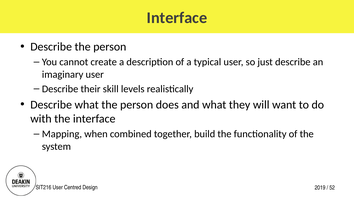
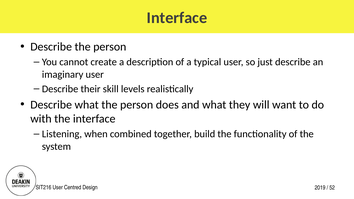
Mapping: Mapping -> Listening
